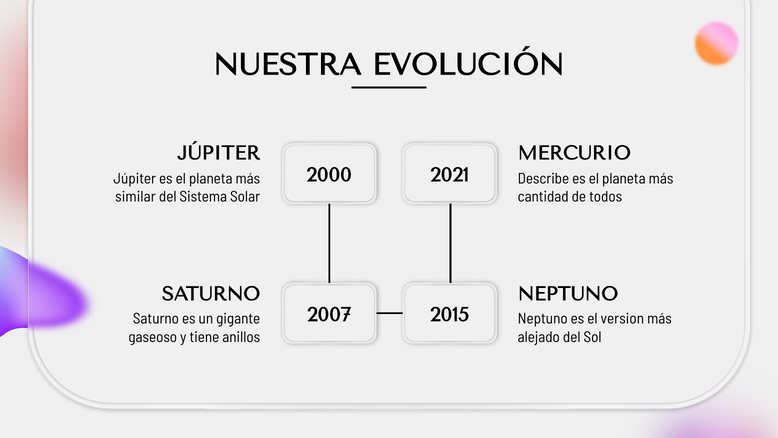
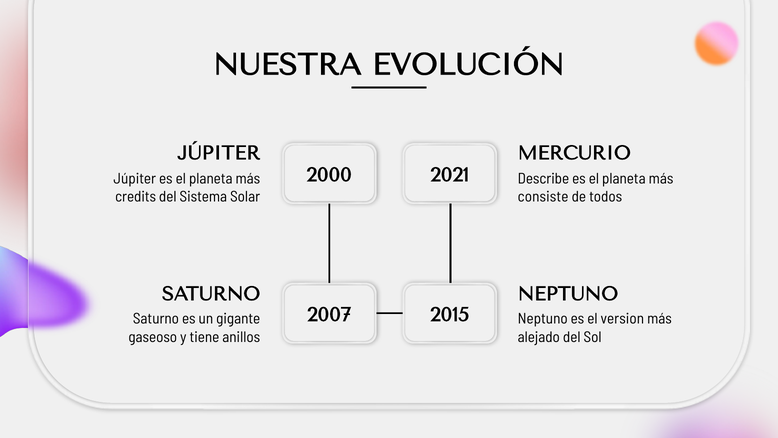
similar: similar -> credits
cantidad: cantidad -> consiste
